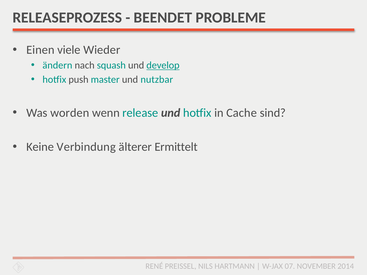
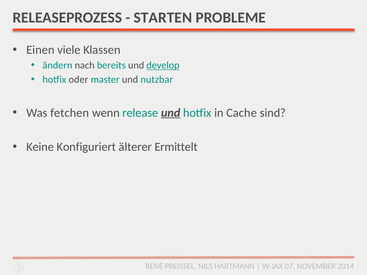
BEENDET: BEENDET -> STARTEN
Wieder: Wieder -> Klassen
squash: squash -> bereits
push: push -> oder
worden: worden -> fetchen
und at (171, 113) underline: none -> present
Verbindung: Verbindung -> Konfiguriert
